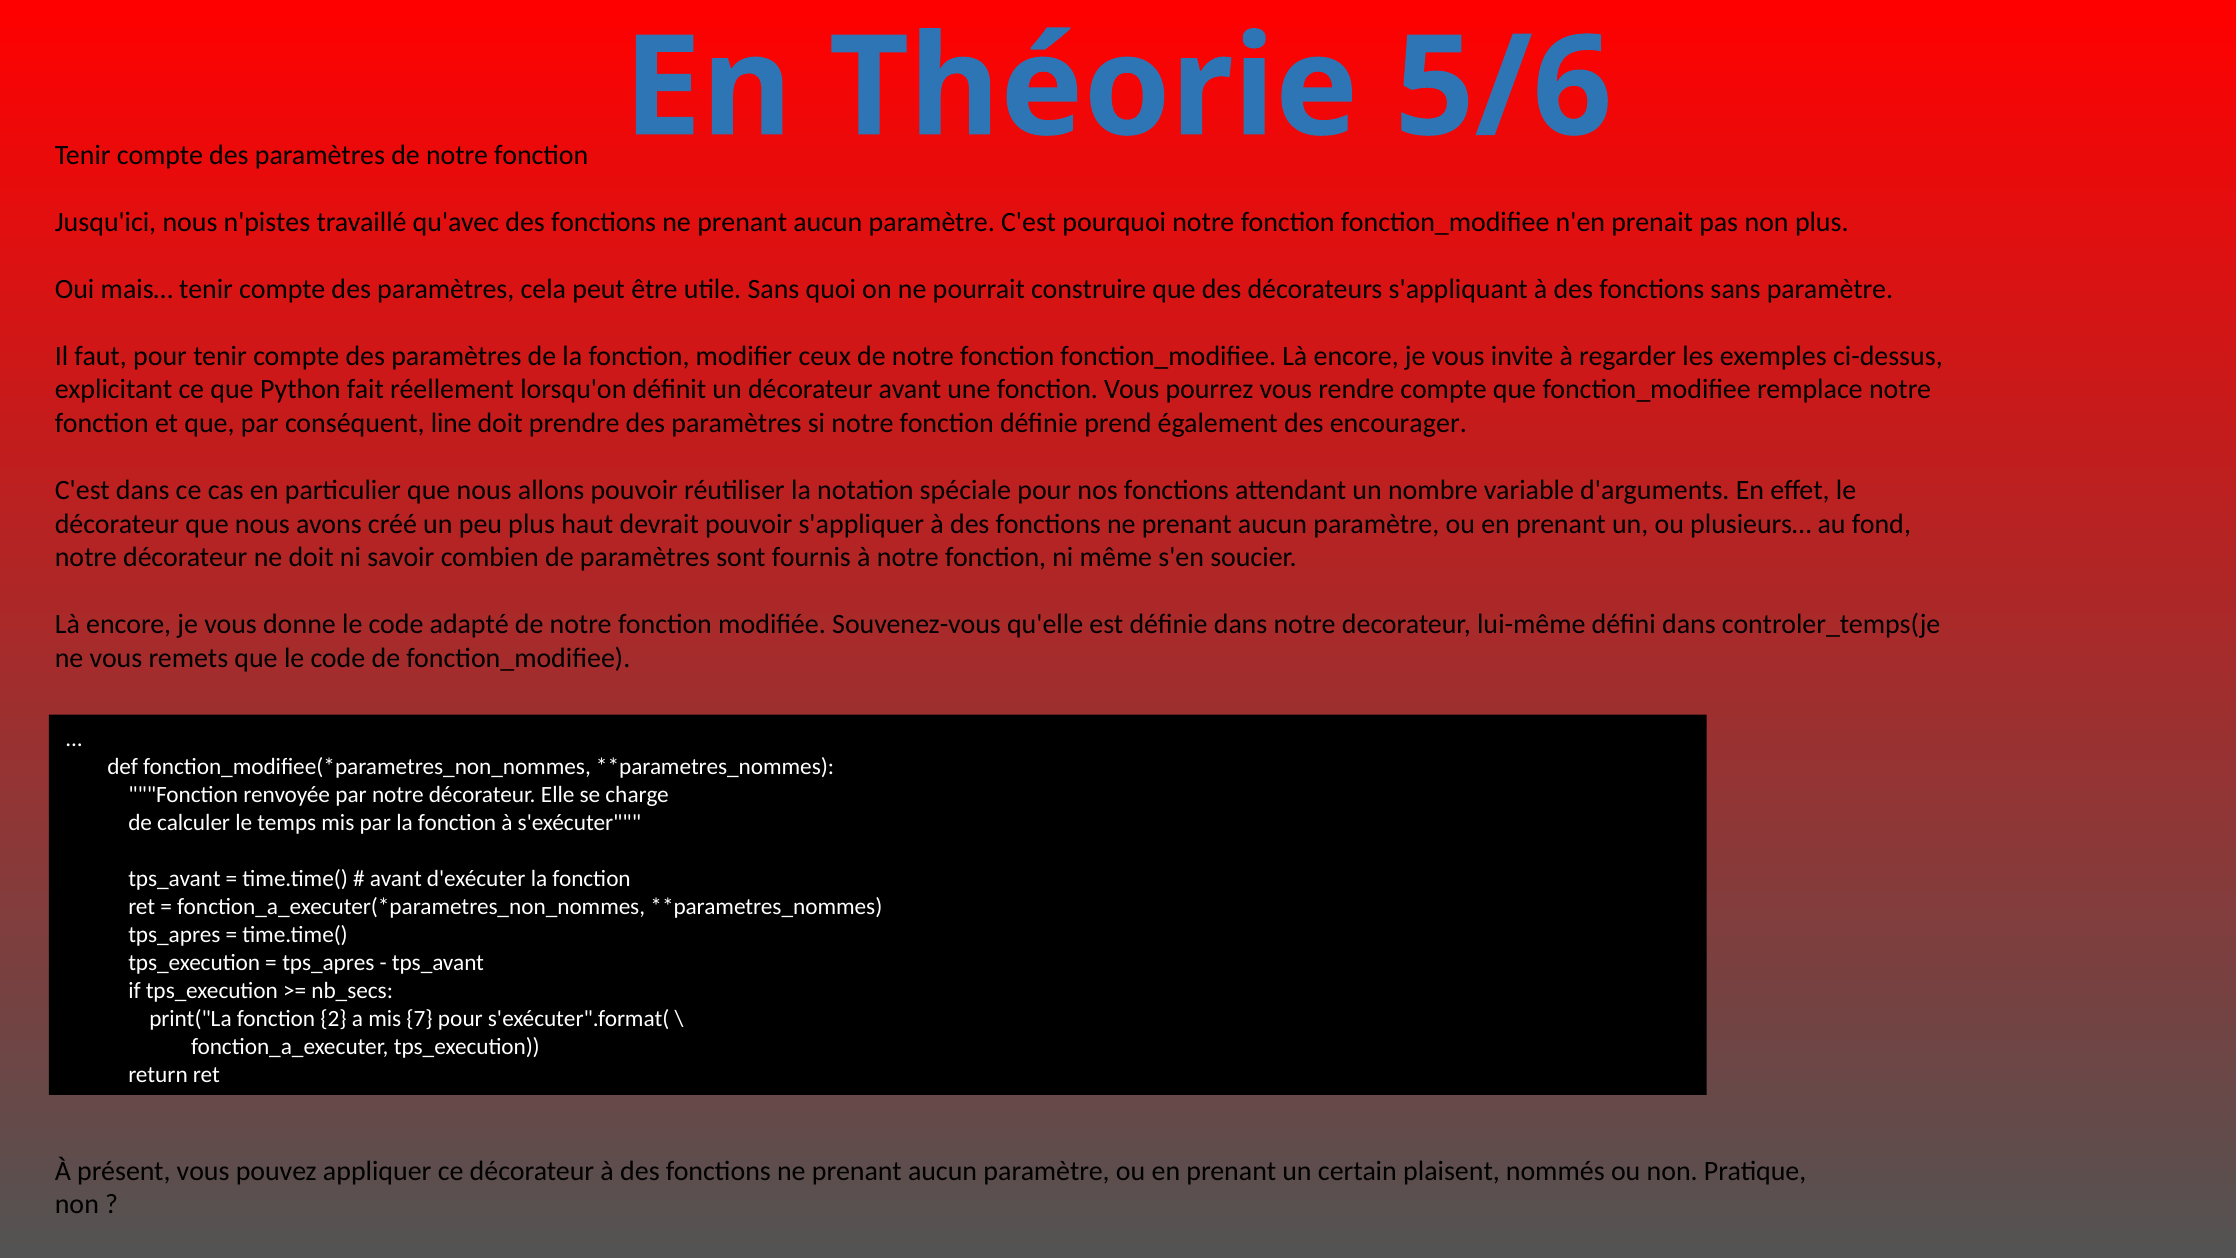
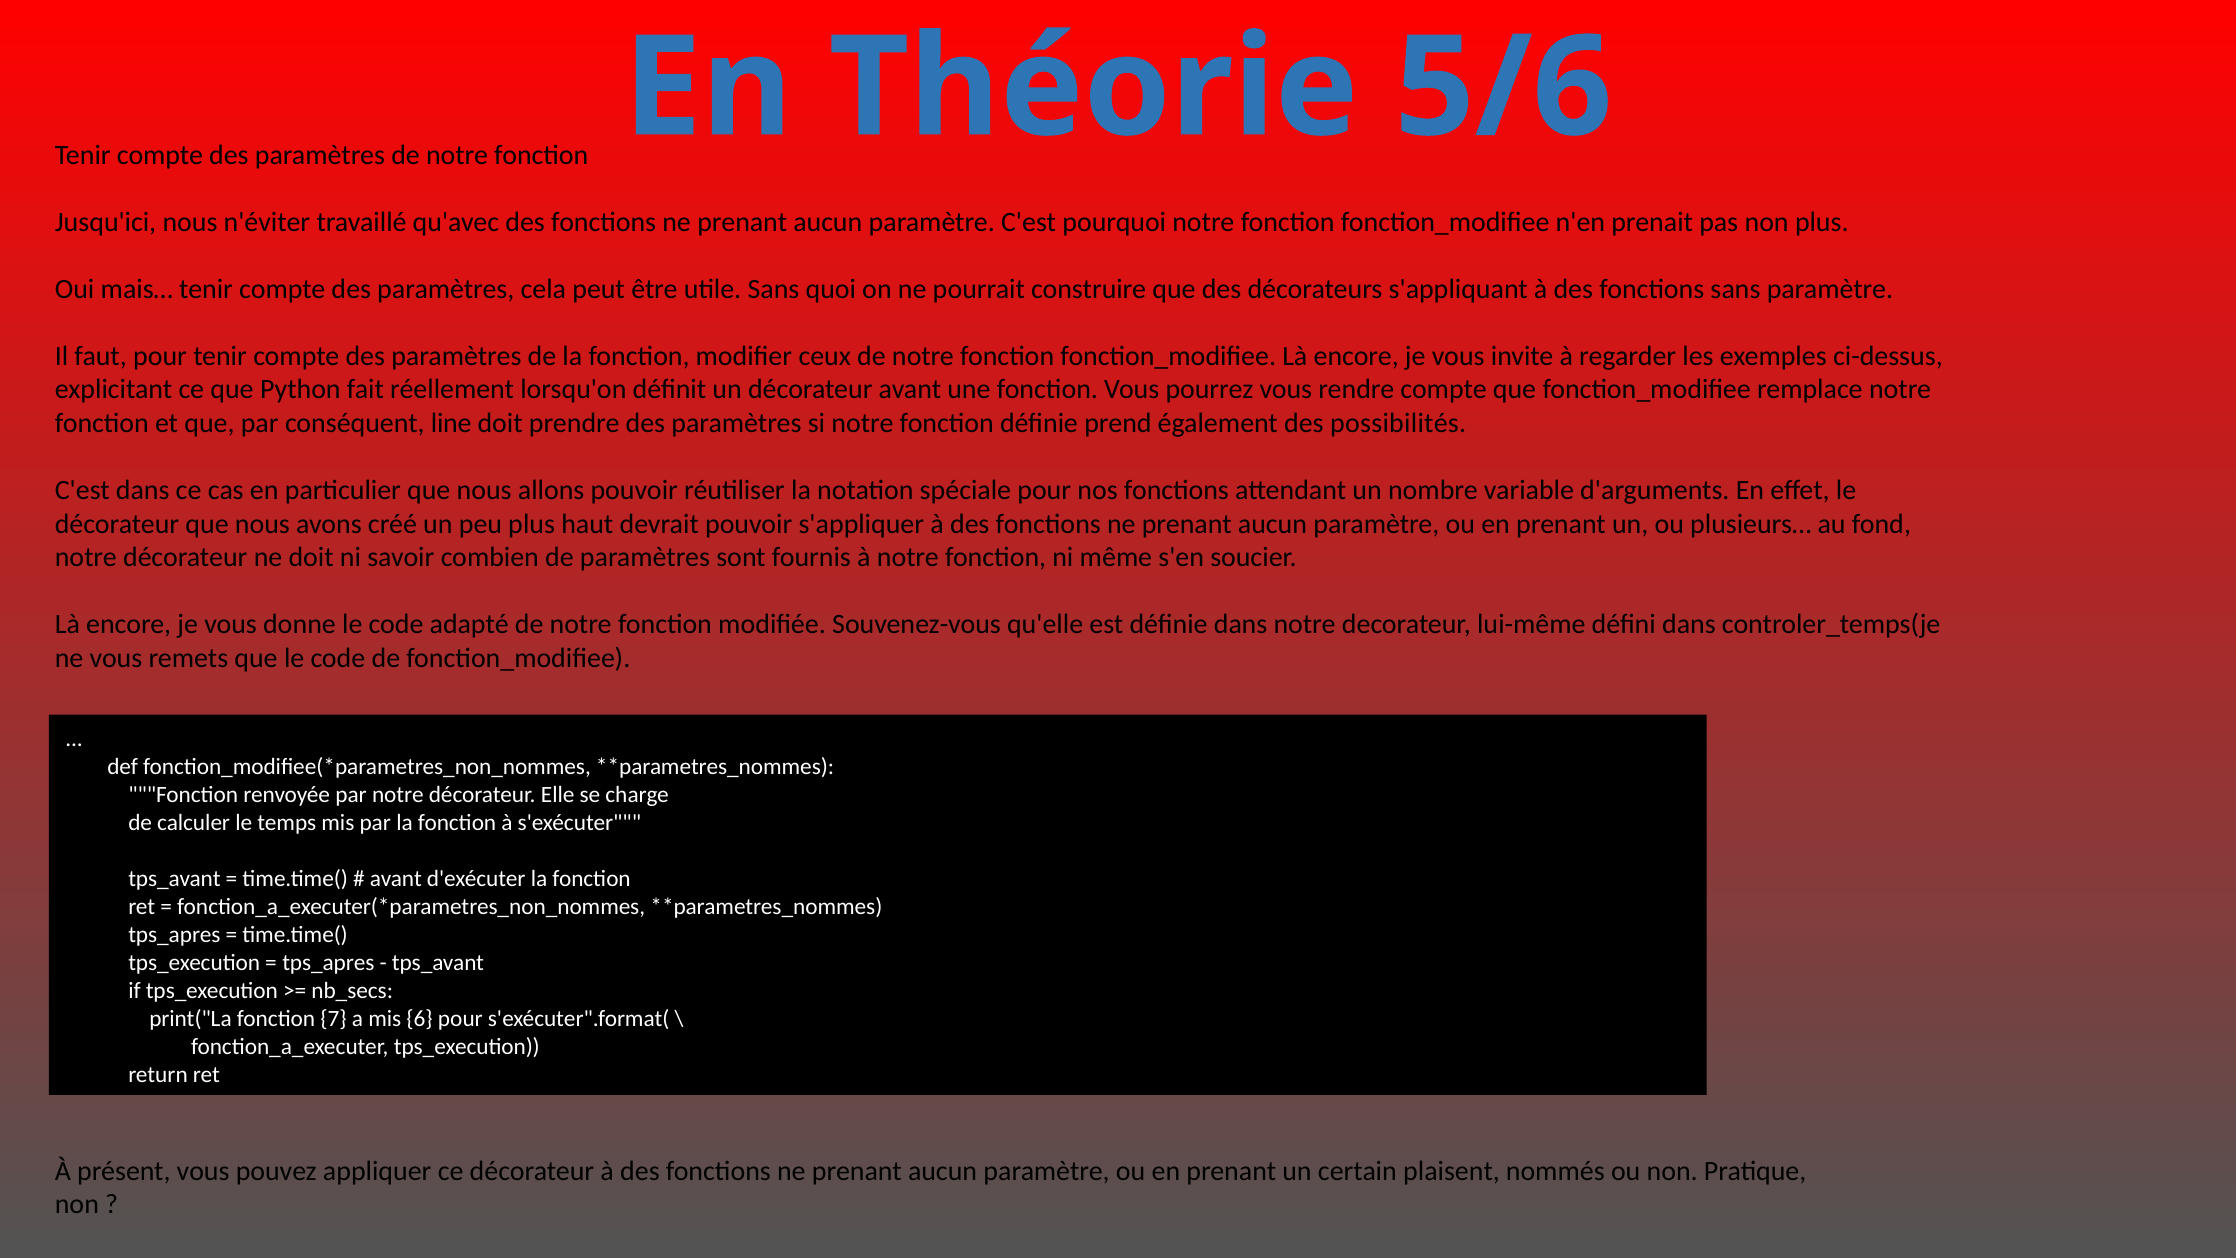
n'pistes: n'pistes -> n'éviter
encourager: encourager -> possibilités
2: 2 -> 7
7: 7 -> 6
